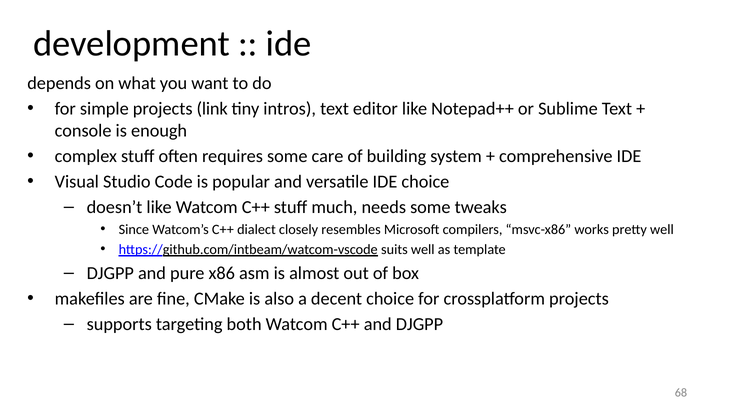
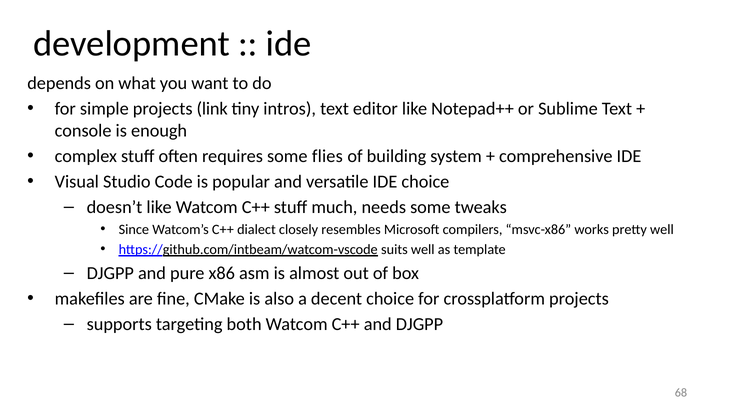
care: care -> flies
